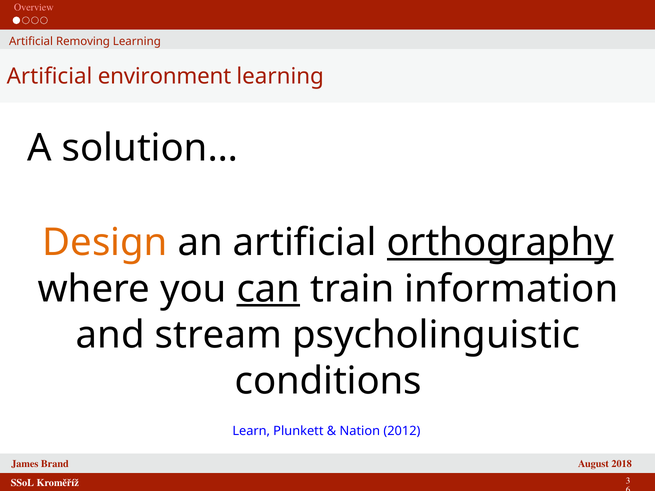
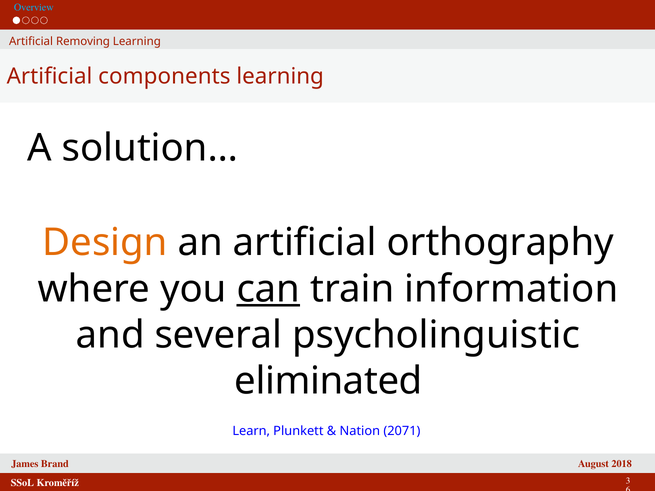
Overview colour: pink -> light blue
environment: environment -> components
orthography underline: present -> none
stream: stream -> several
conditions: conditions -> eliminated
2012: 2012 -> 2071
